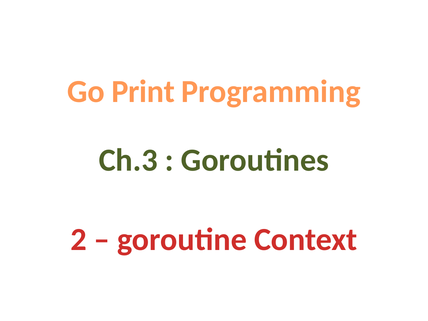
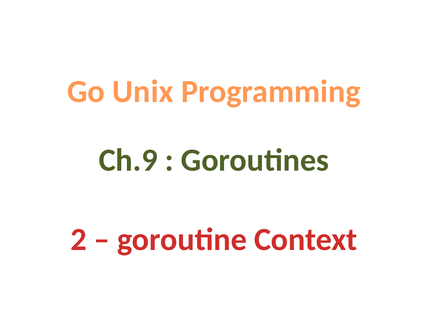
Print: Print -> Unix
Ch.3: Ch.3 -> Ch.9
